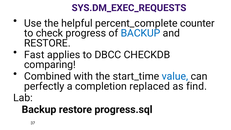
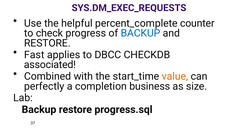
comparing: comparing -> associated
value colour: blue -> orange
replaced: replaced -> business
find: find -> size
